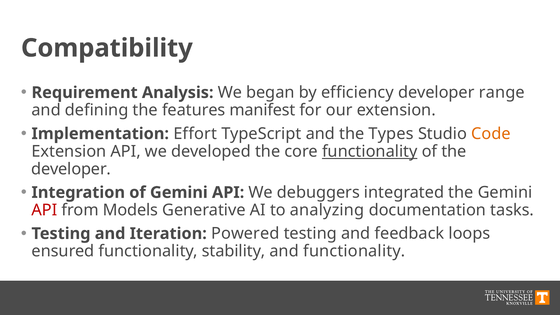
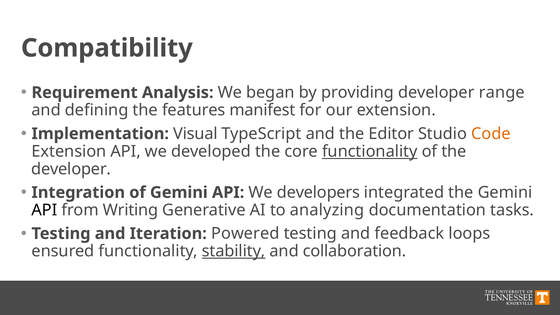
efficiency: efficiency -> providing
Effort: Effort -> Visual
Types: Types -> Editor
debuggers: debuggers -> developers
API at (44, 210) colour: red -> black
Models: Models -> Writing
stability underline: none -> present
and functionality: functionality -> collaboration
